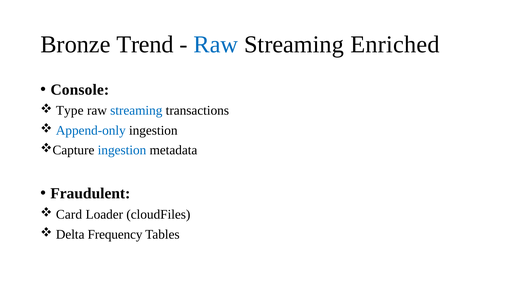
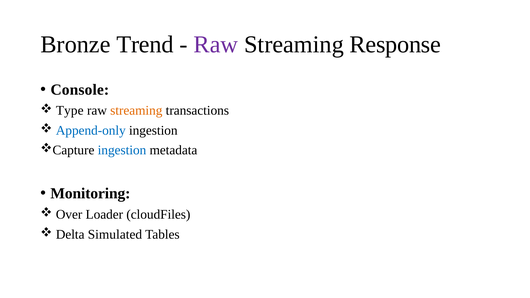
Raw at (216, 45) colour: blue -> purple
Enriched: Enriched -> Response
streaming at (136, 111) colour: blue -> orange
Fraudulent: Fraudulent -> Monitoring
Card: Card -> Over
Frequency: Frequency -> Simulated
